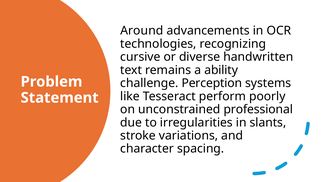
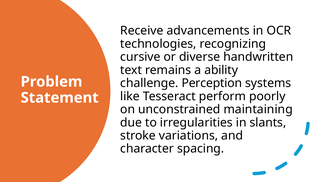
Around: Around -> Receive
professional: professional -> maintaining
